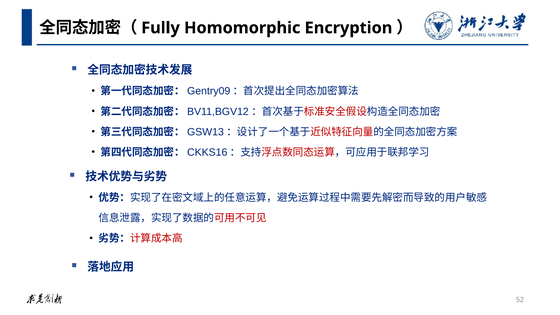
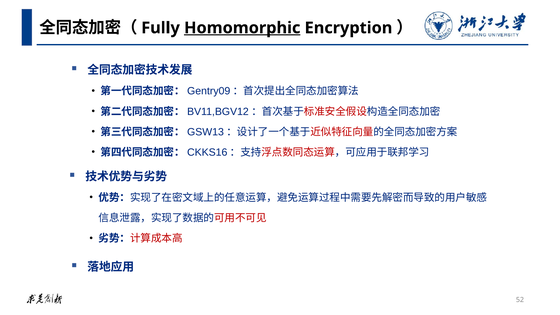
Homomorphic underline: none -> present
